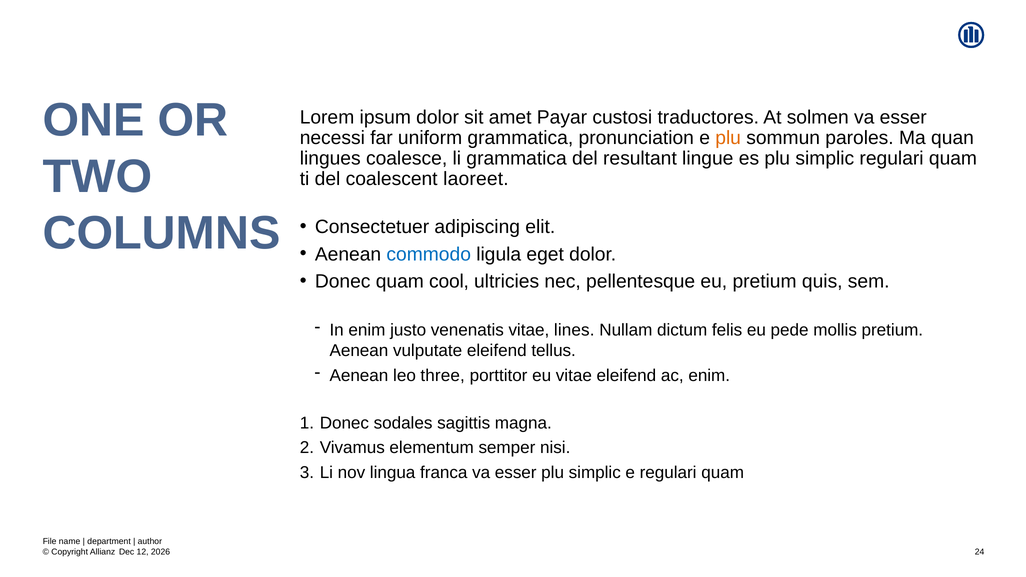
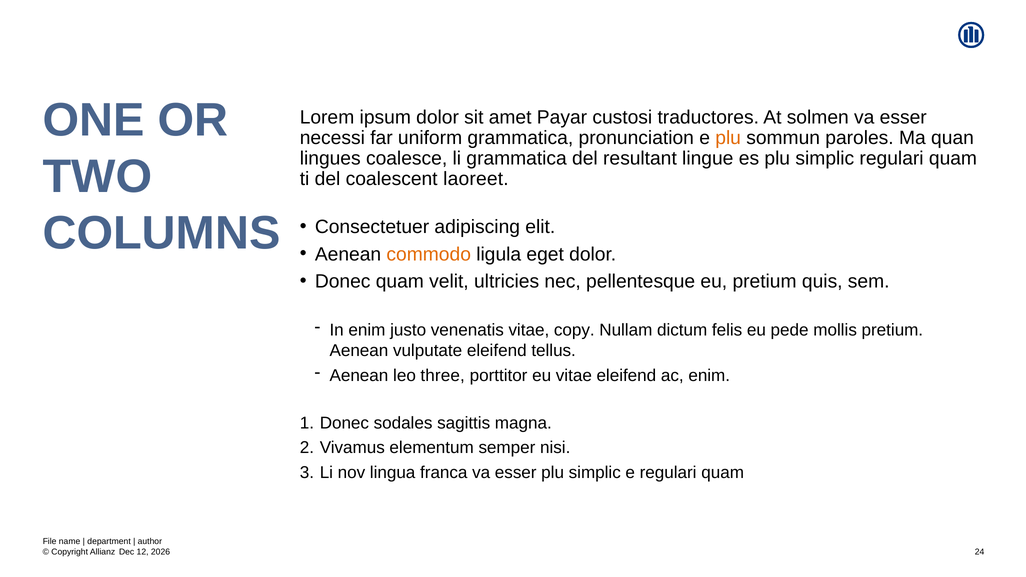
commodo colour: blue -> orange
cool: cool -> velit
lines: lines -> copy
